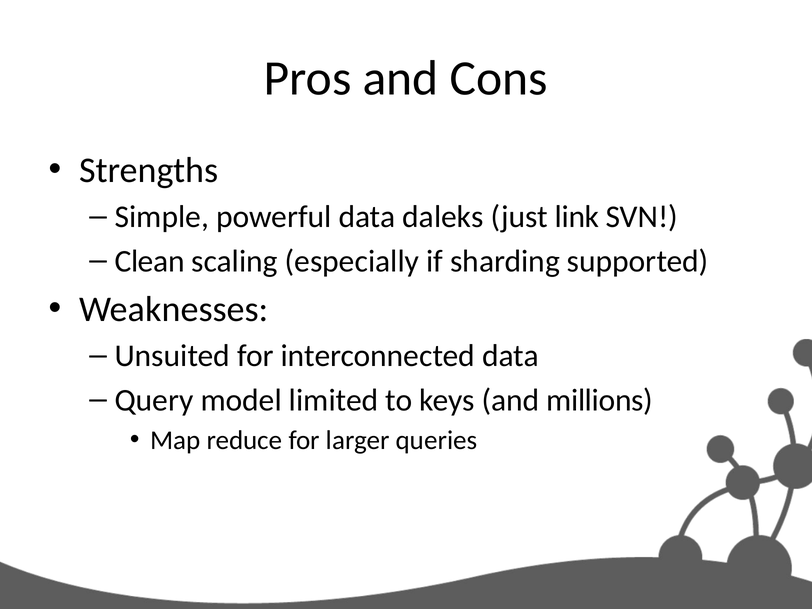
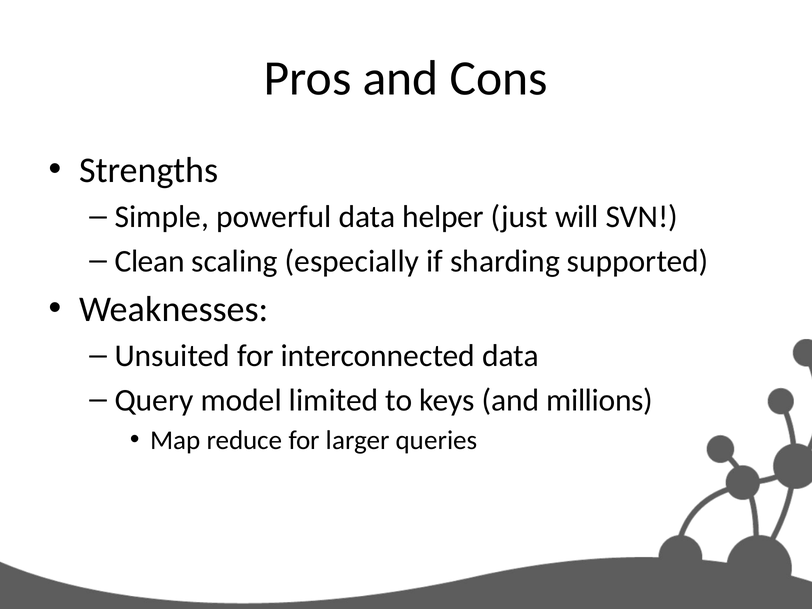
daleks: daleks -> helper
link: link -> will
